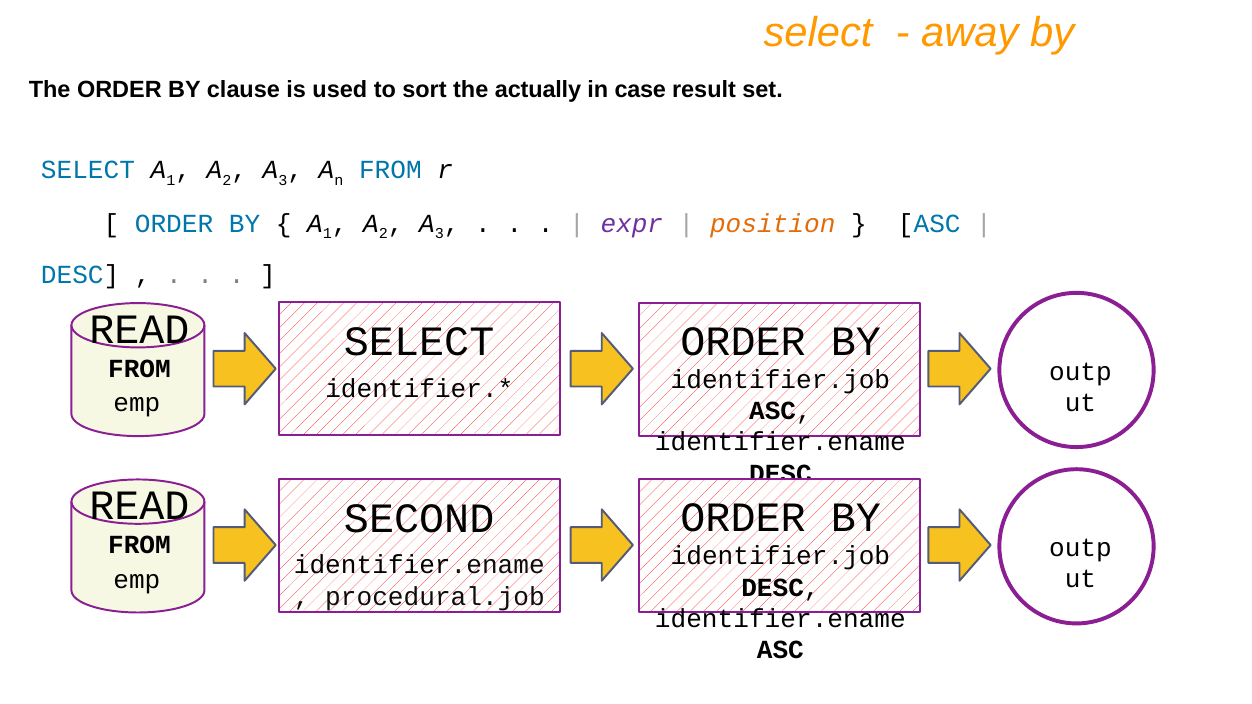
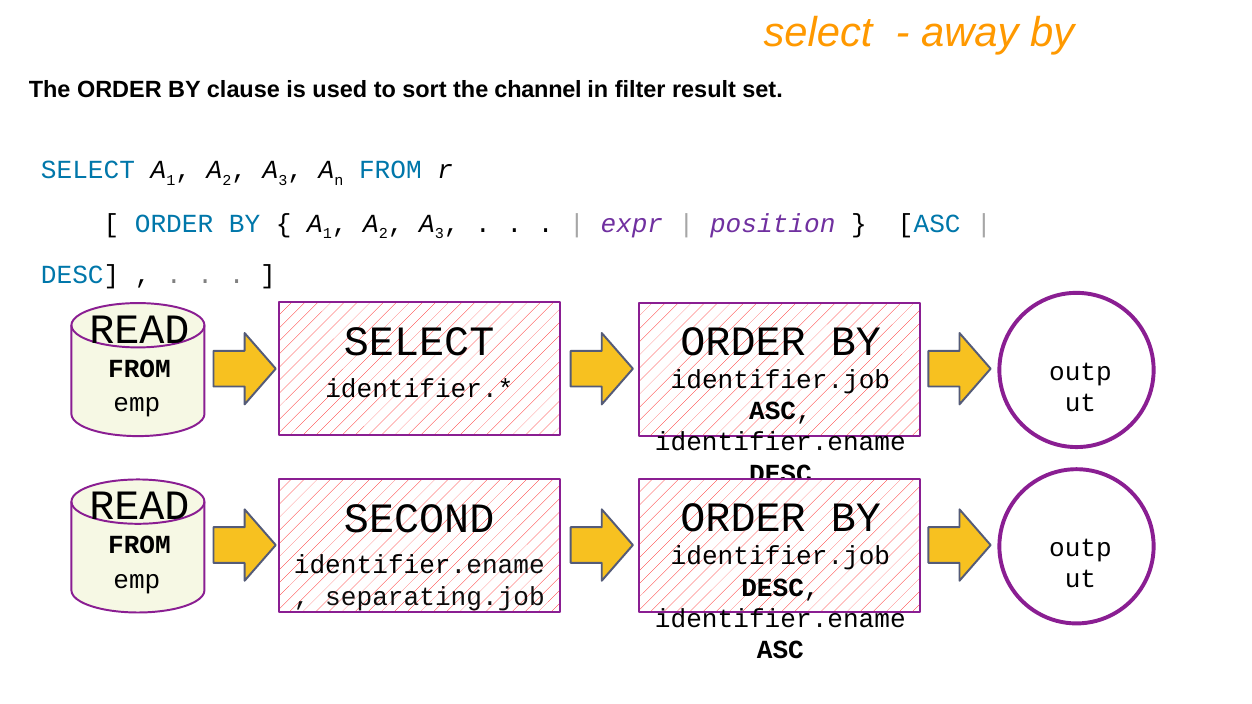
actually: actually -> channel
case: case -> filter
position colour: orange -> purple
procedural.job: procedural.job -> separating.job
